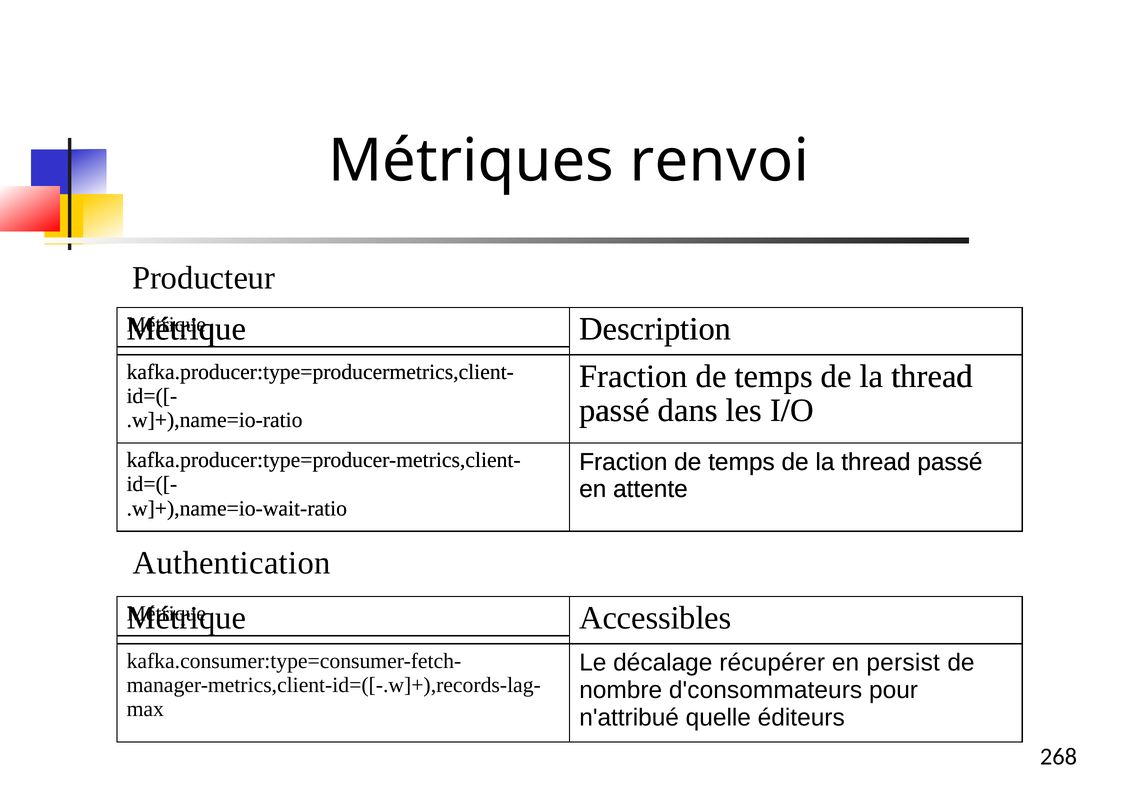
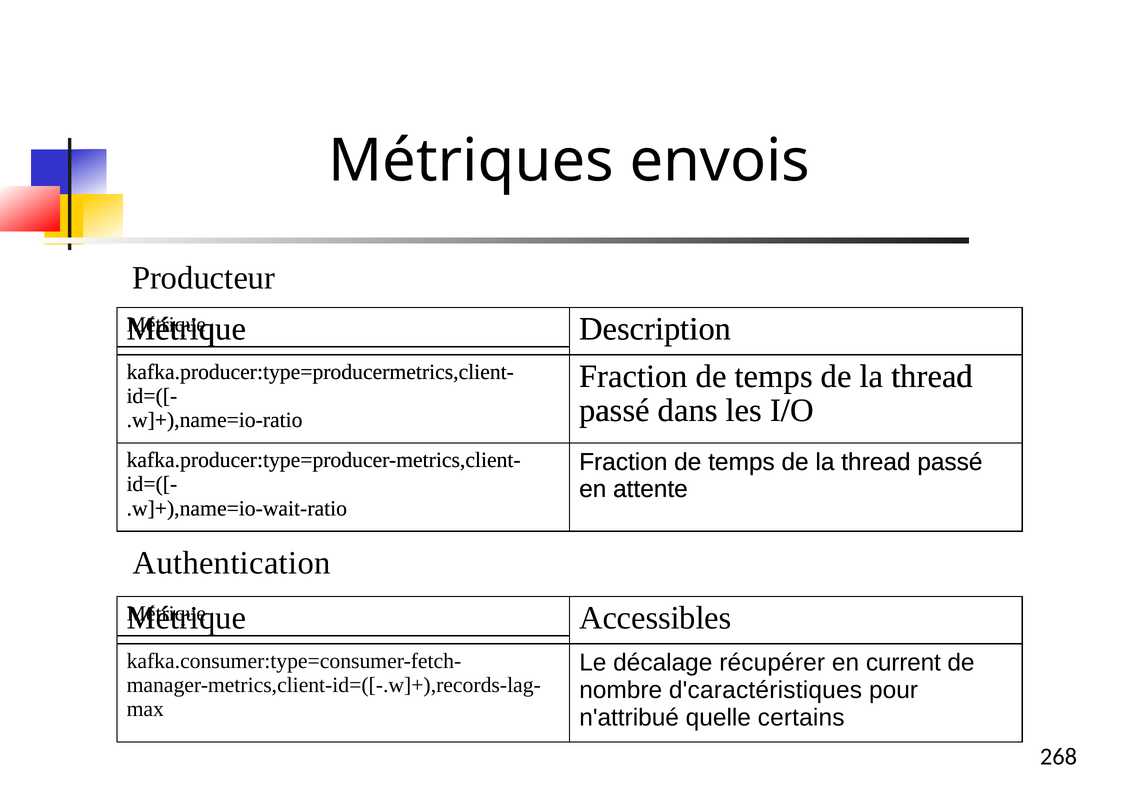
renvoi: renvoi -> envois
persist: persist -> current
d'consommateurs: d'consommateurs -> d'caractéristiques
éditeurs: éditeurs -> certains
